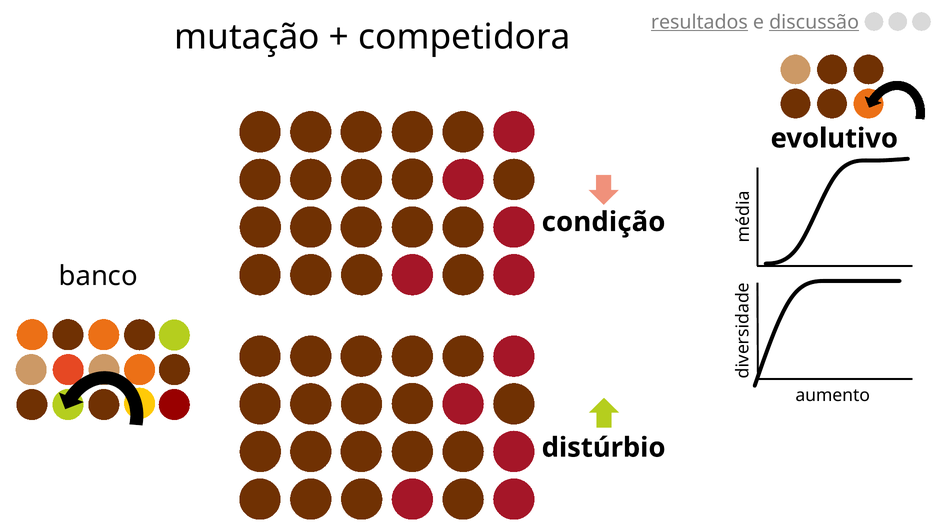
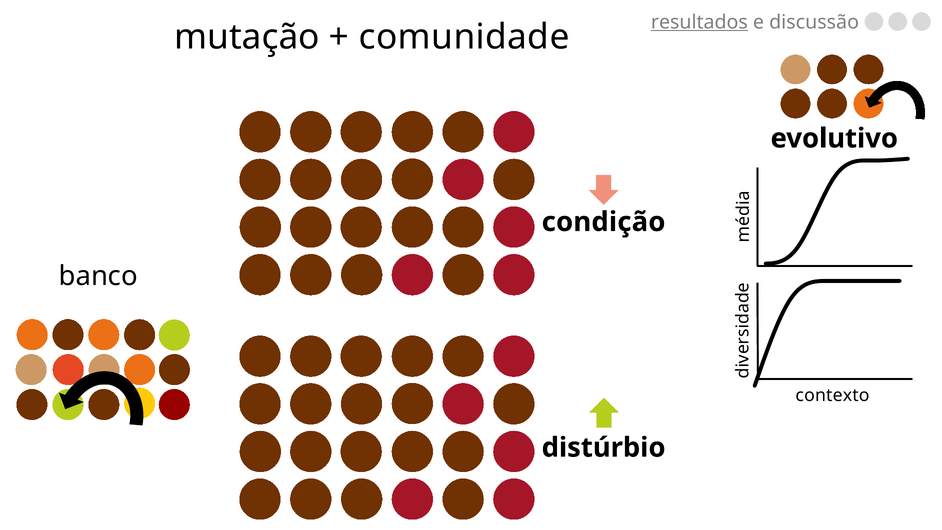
discussão underline: present -> none
competidora: competidora -> comunidade
aumento: aumento -> contexto
